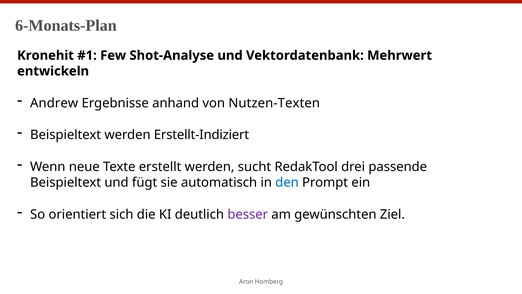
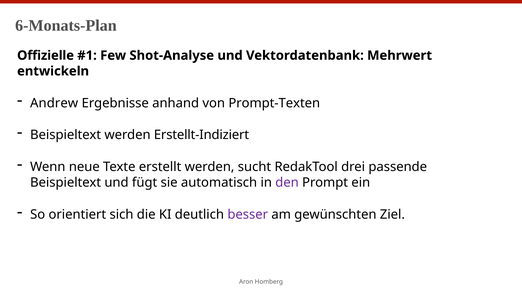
Kronehit: Kronehit -> Offizielle
Nutzen-Texten: Nutzen-Texten -> Prompt-Texten
den colour: blue -> purple
